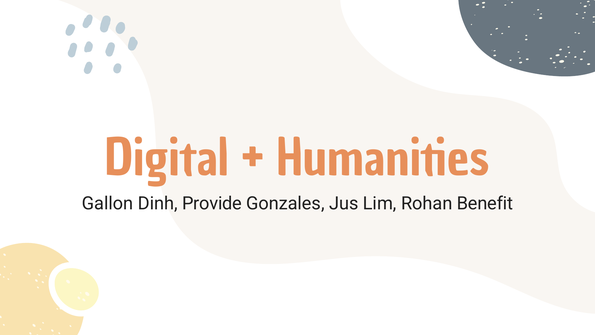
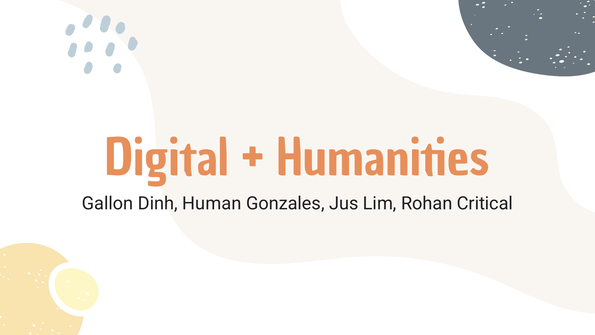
Provide: Provide -> Human
Benefit: Benefit -> Critical
